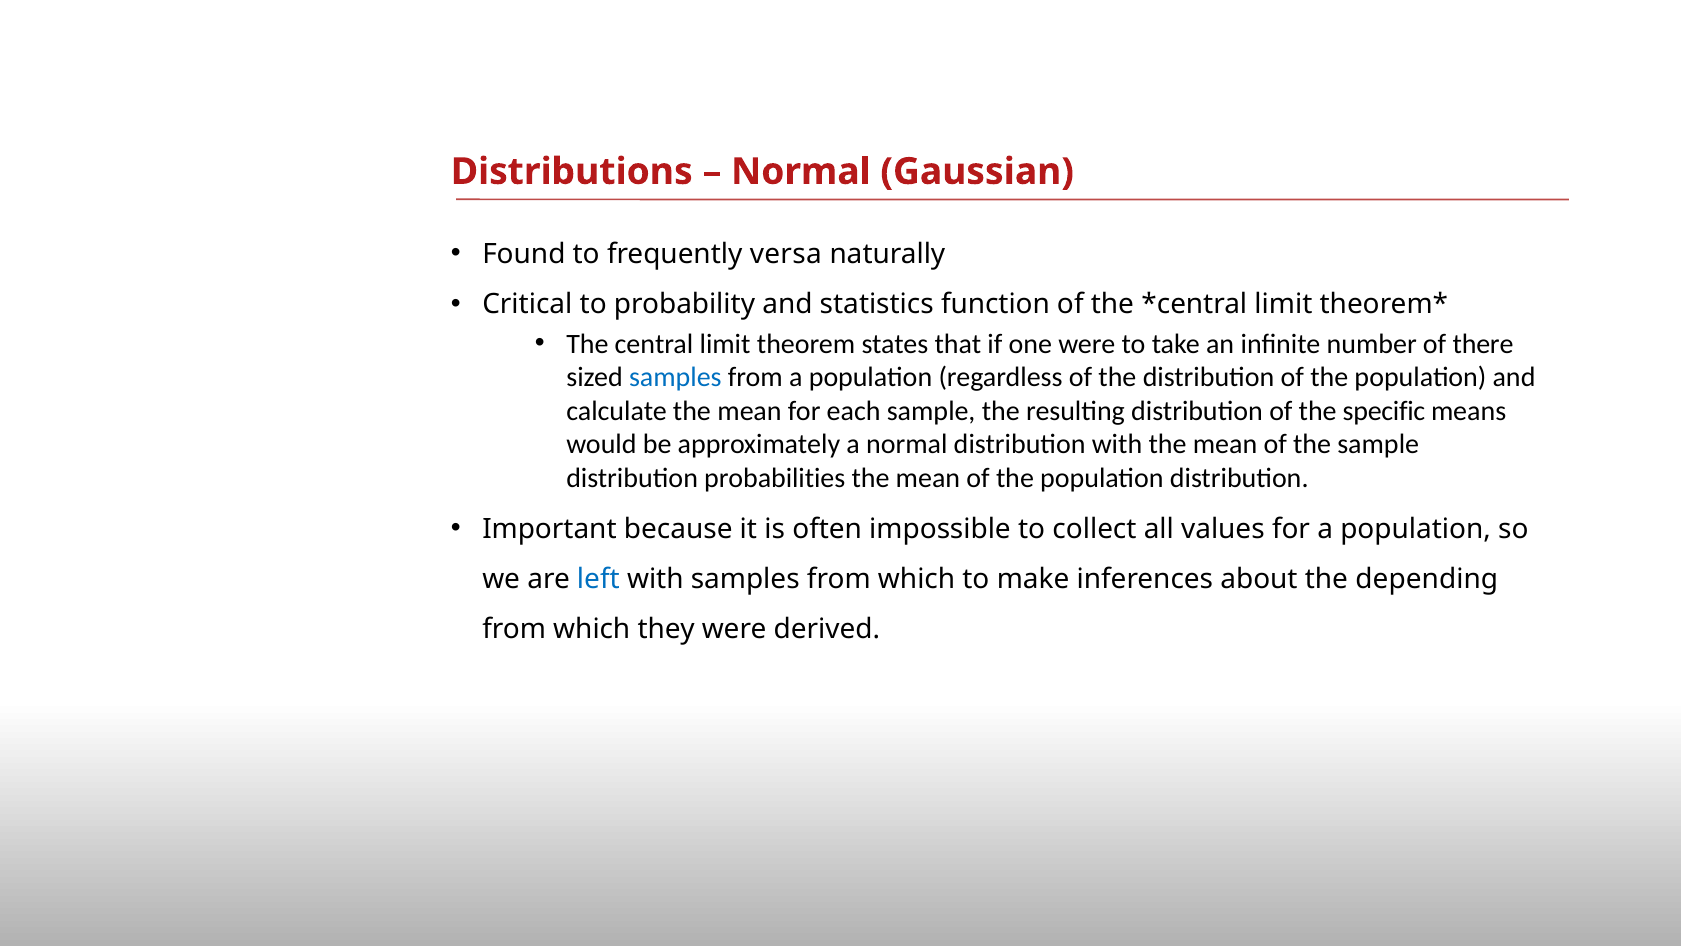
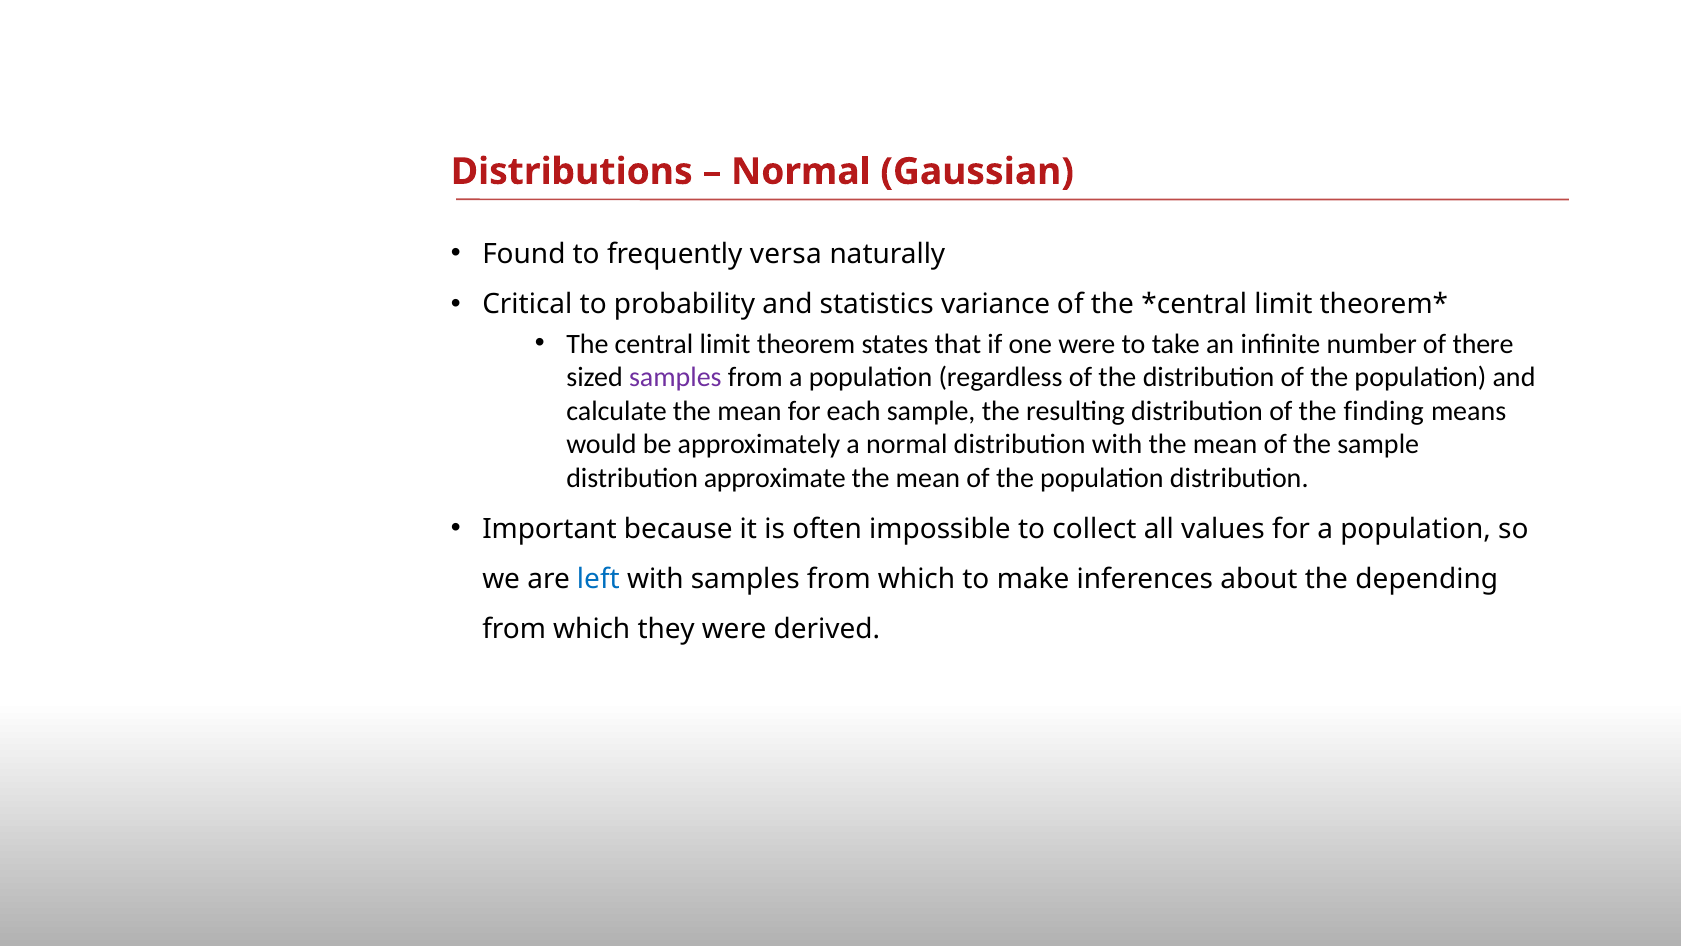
function: function -> variance
samples at (675, 377) colour: blue -> purple
specific: specific -> finding
probabilities: probabilities -> approximate
